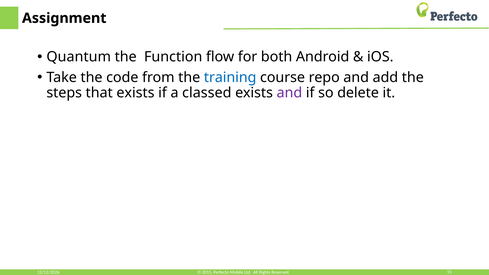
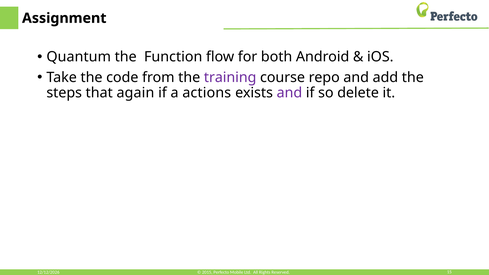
training colour: blue -> purple
that exists: exists -> again
classed: classed -> actions
